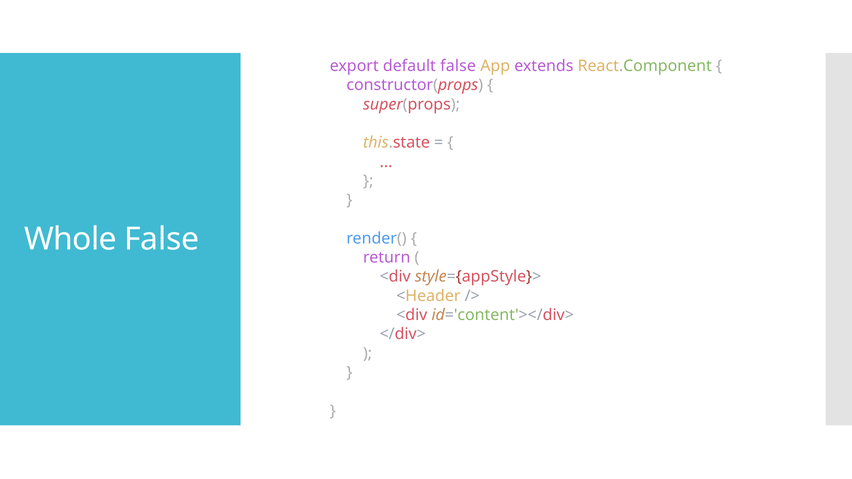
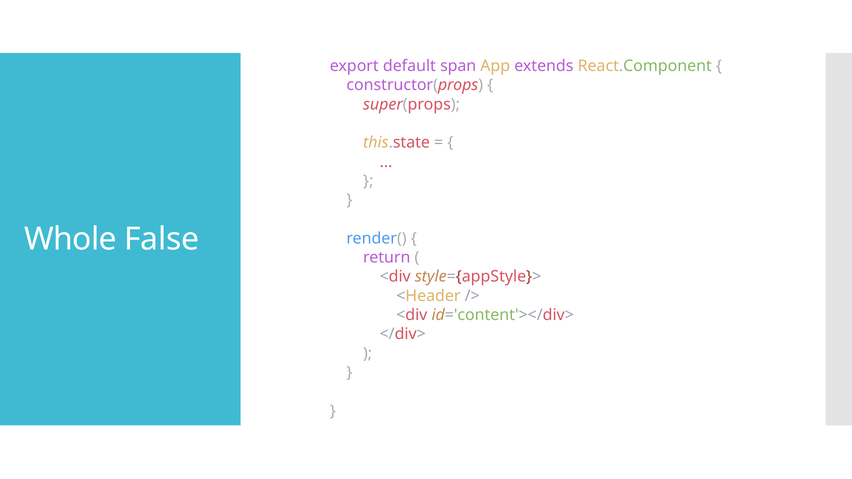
default false: false -> span
